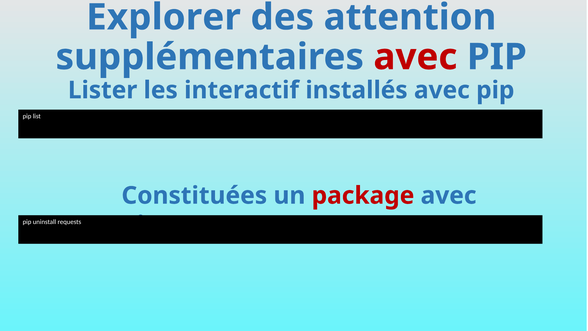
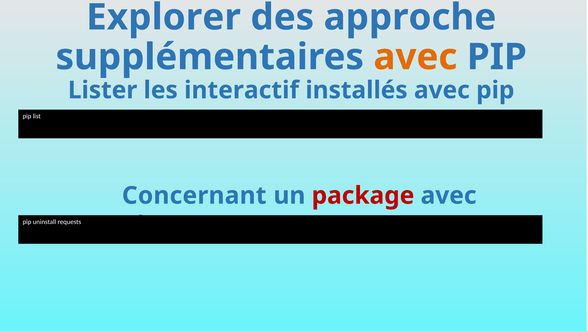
attention: attention -> approche
avec at (415, 57) colour: red -> orange
Constituées: Constituées -> Concernant
